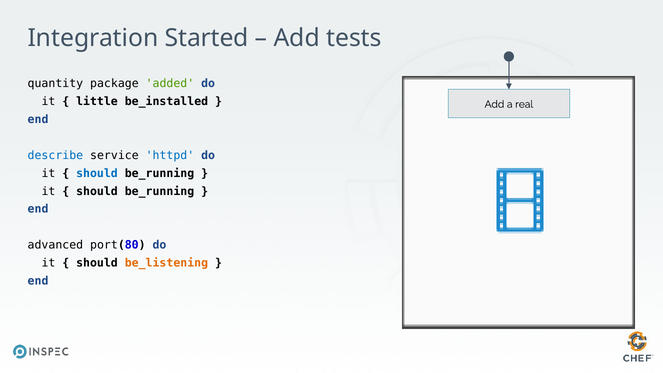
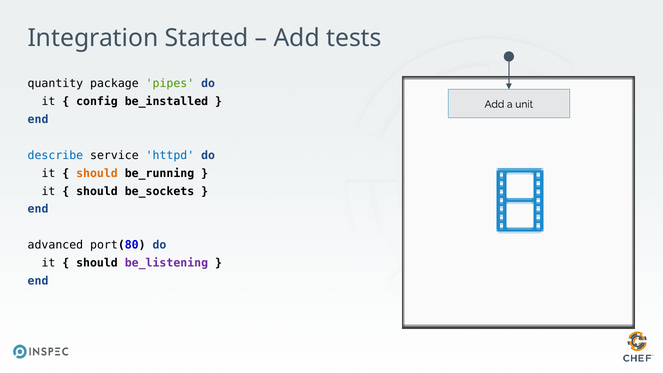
added: added -> pipes
little: little -> config
real: real -> unit
should at (97, 173) colour: blue -> orange
be_running at (159, 191): be_running -> be_sockets
be_listening colour: orange -> purple
